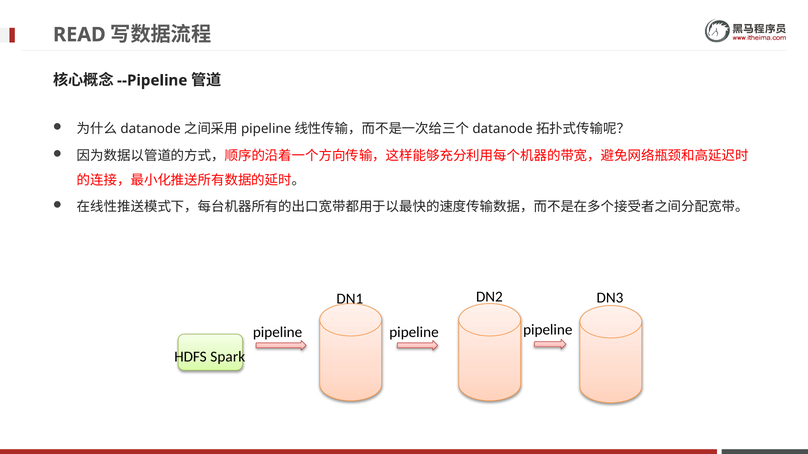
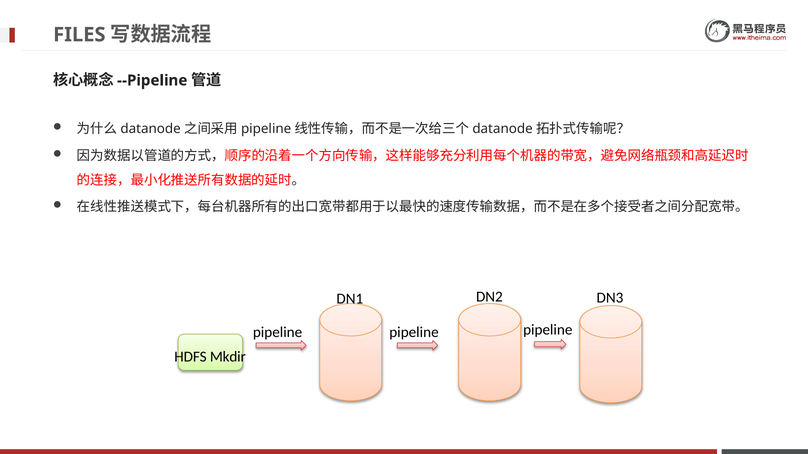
READ: READ -> FILES
Spark: Spark -> Mkdir
